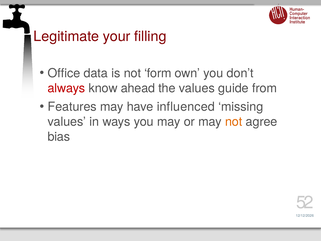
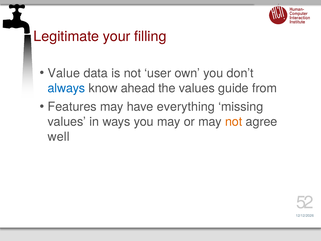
Office: Office -> Value
form: form -> user
always colour: red -> blue
influenced: influenced -> everything
bias: bias -> well
